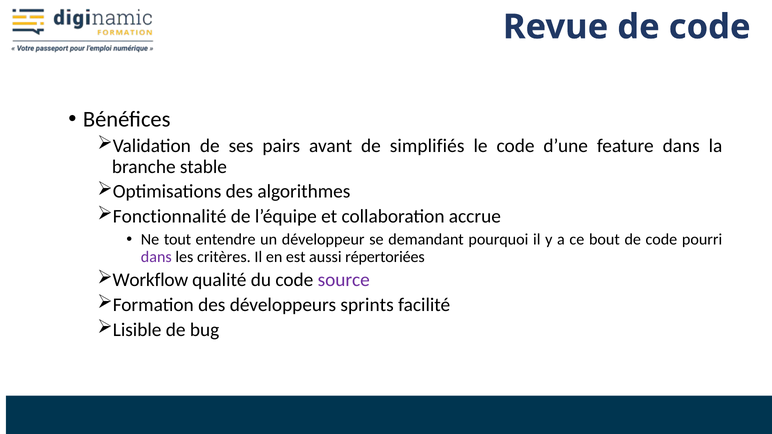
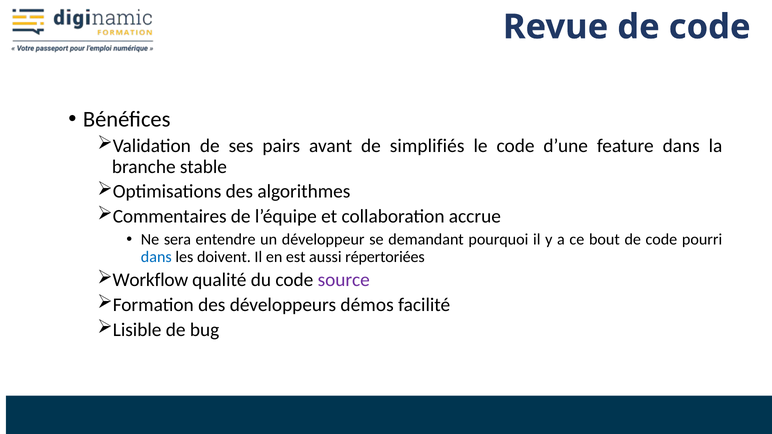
Fonctionnalité: Fonctionnalité -> Commentaires
tout: tout -> sera
dans at (156, 257) colour: purple -> blue
critères: critères -> doivent
sprints: sprints -> démos
